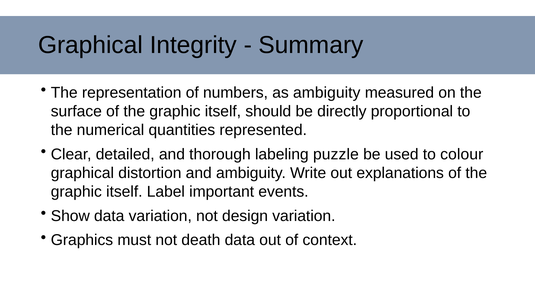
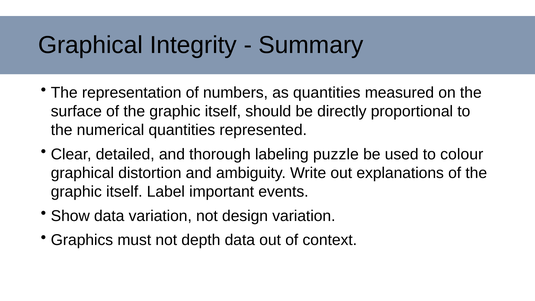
as ambiguity: ambiguity -> quantities
death: death -> depth
